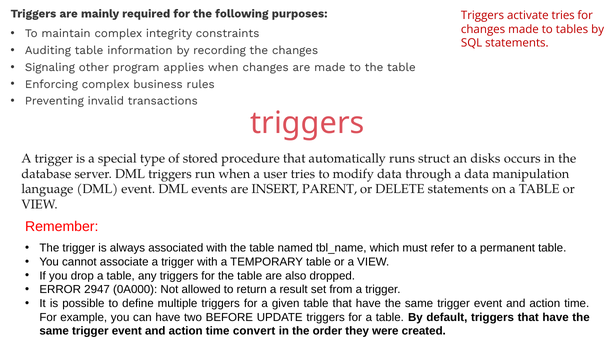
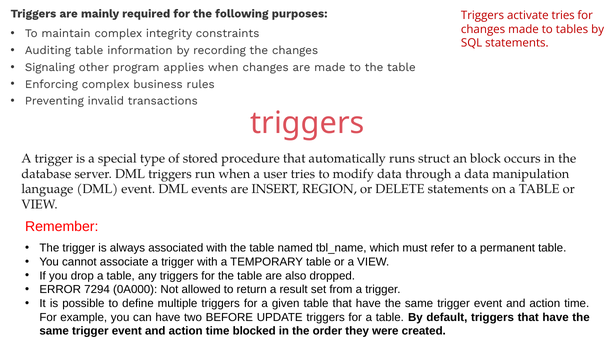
disks: disks -> block
PARENT: PARENT -> REGION
2947: 2947 -> 7294
convert: convert -> blocked
